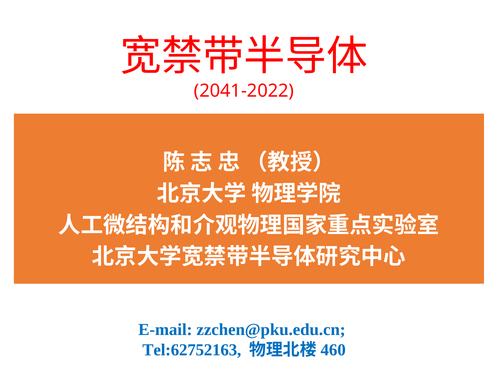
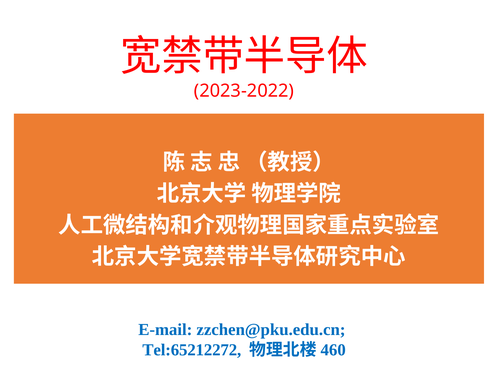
2041-2022: 2041-2022 -> 2023-2022
Tel:62752163: Tel:62752163 -> Tel:65212272
